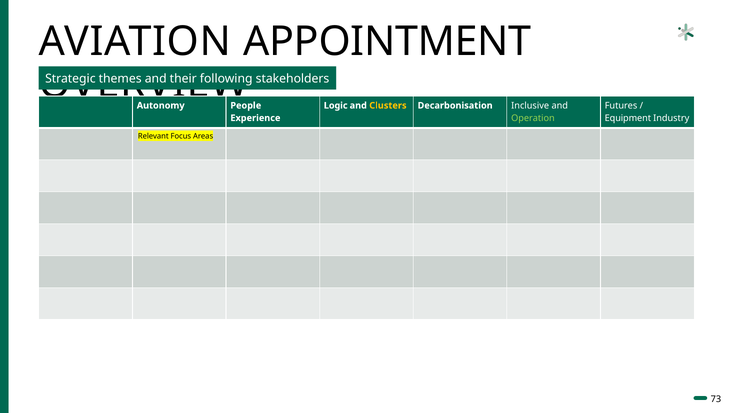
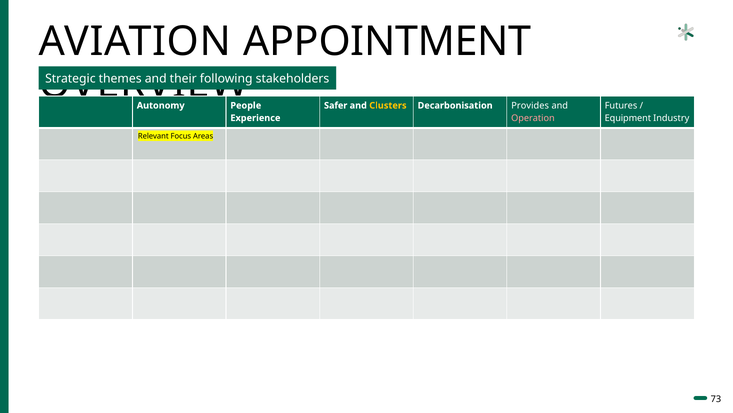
Logic: Logic -> Safer
Inclusive: Inclusive -> Provides
Operation colour: light green -> pink
